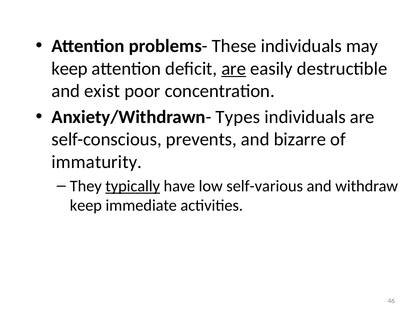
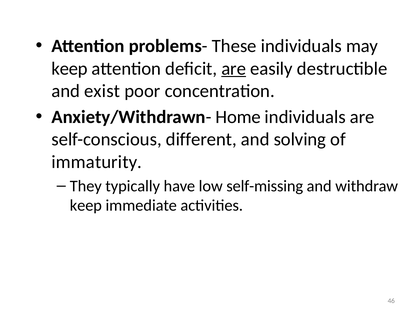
Types: Types -> Home
prevents: prevents -> different
bizarre: bizarre -> solving
typically underline: present -> none
self-various: self-various -> self-missing
